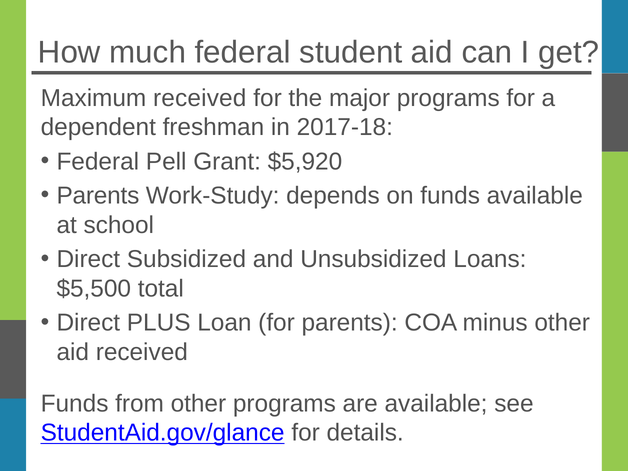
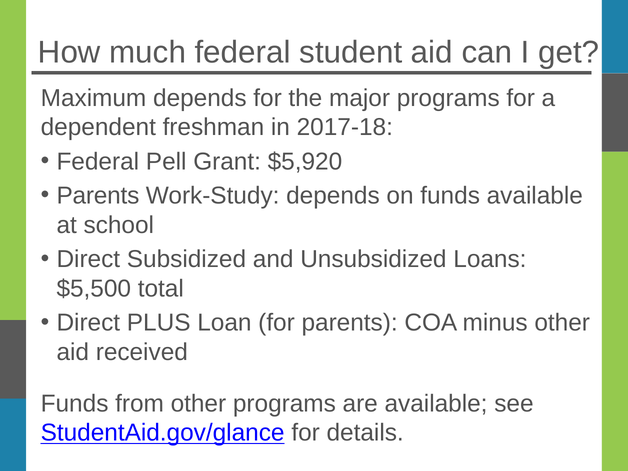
Maximum received: received -> depends
